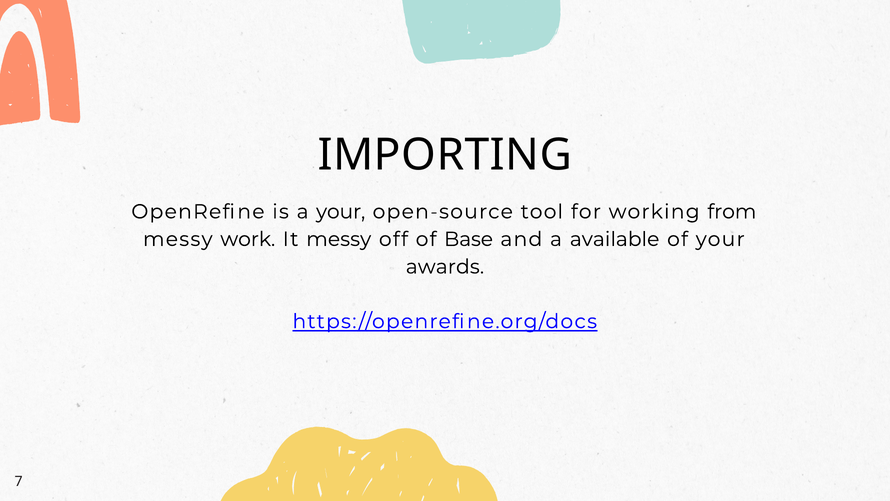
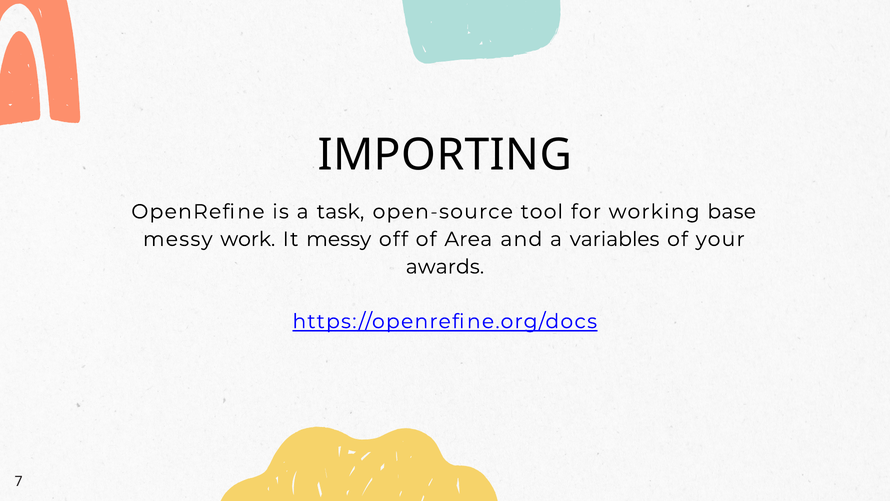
a your: your -> task
from: from -> base
Base: Base -> Area
available: available -> variables
